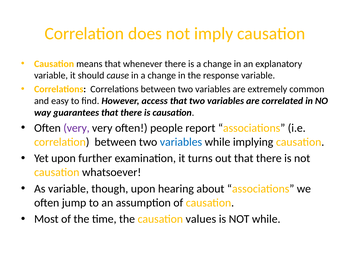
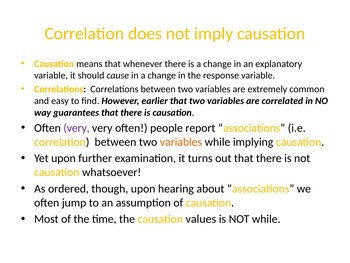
access: access -> earlier
variables at (181, 142) colour: blue -> orange
As variable: variable -> ordered
